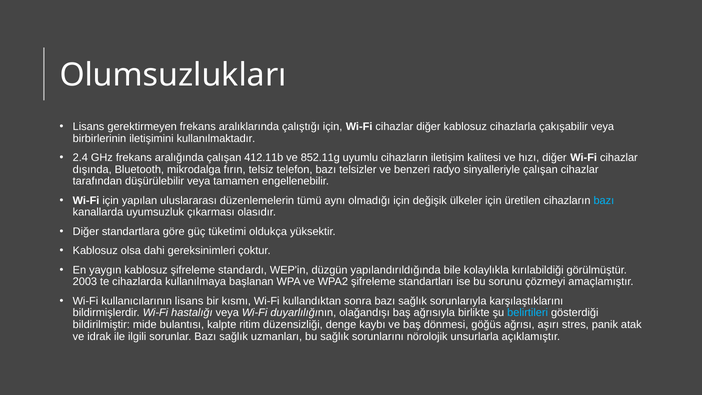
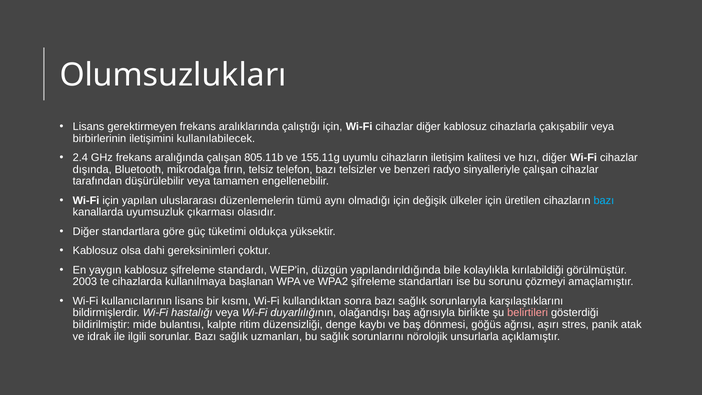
kullanılmaktadır: kullanılmaktadır -> kullanılabilecek
412.11b: 412.11b -> 805.11b
852.11g: 852.11g -> 155.11g
belirtileri colour: light blue -> pink
